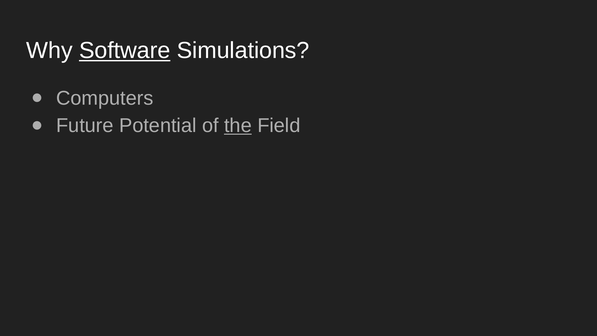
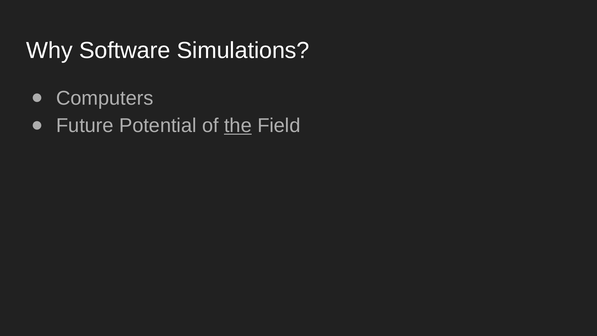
Software underline: present -> none
